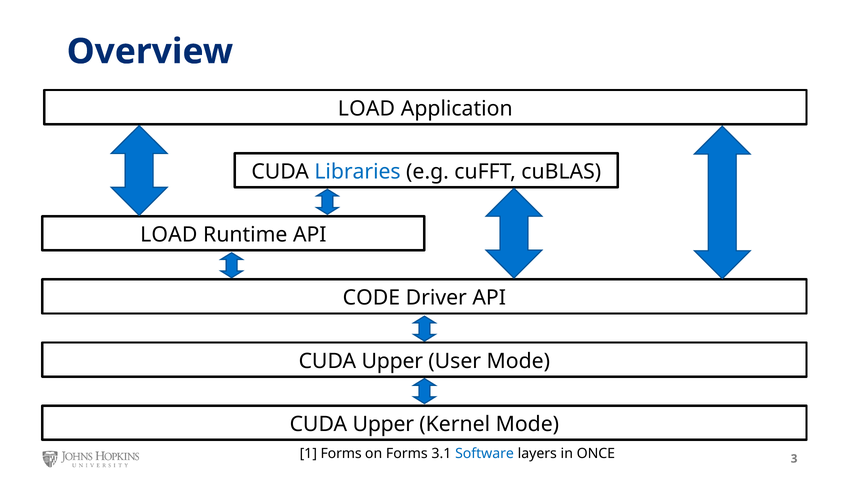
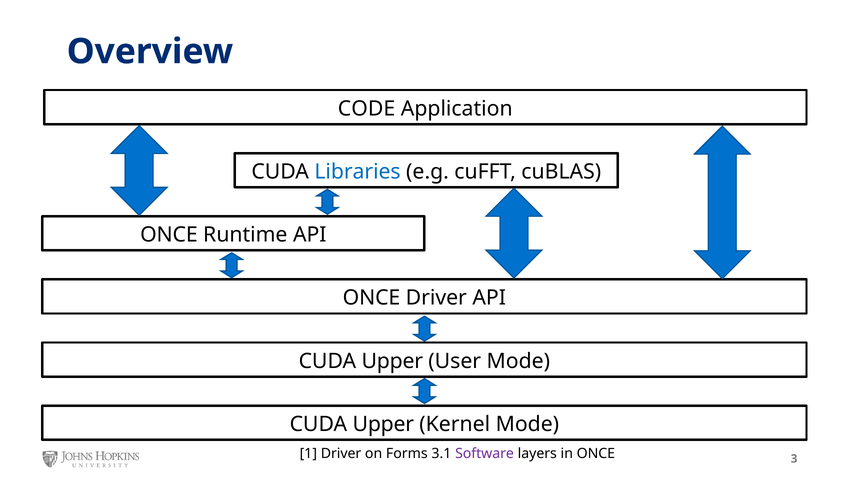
LOAD at (366, 109): LOAD -> CODE
LOAD at (169, 235): LOAD -> ONCE
CODE at (371, 298): CODE -> ONCE
1 Forms: Forms -> Driver
Software colour: blue -> purple
